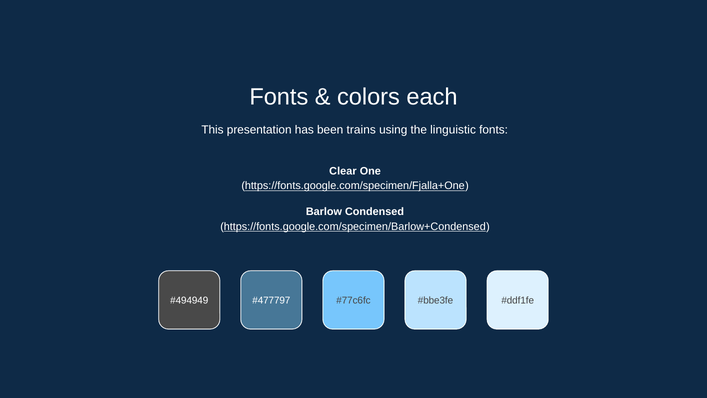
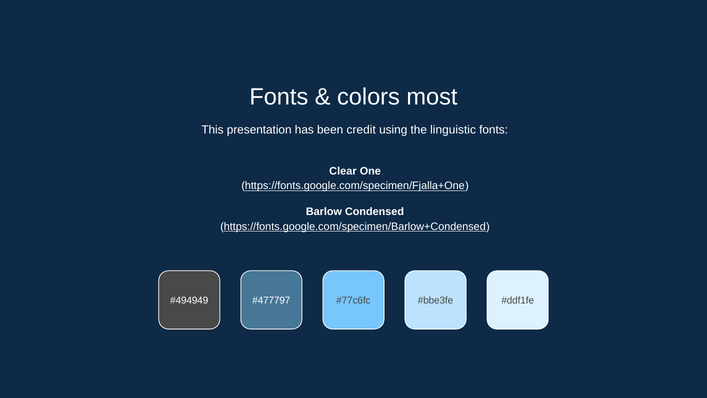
each: each -> most
trains: trains -> credit
